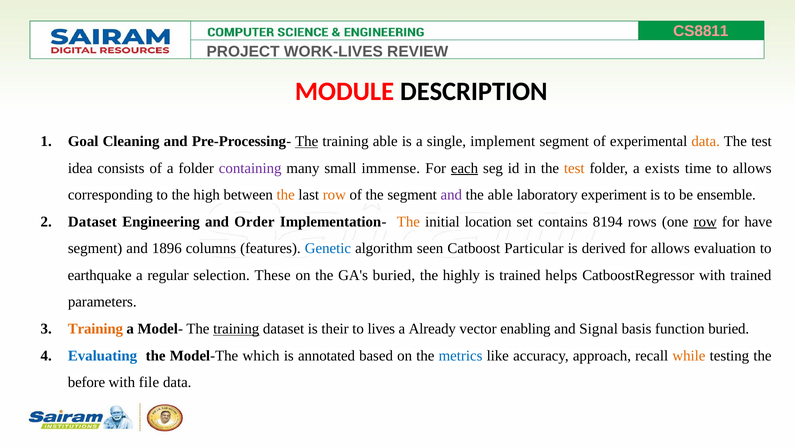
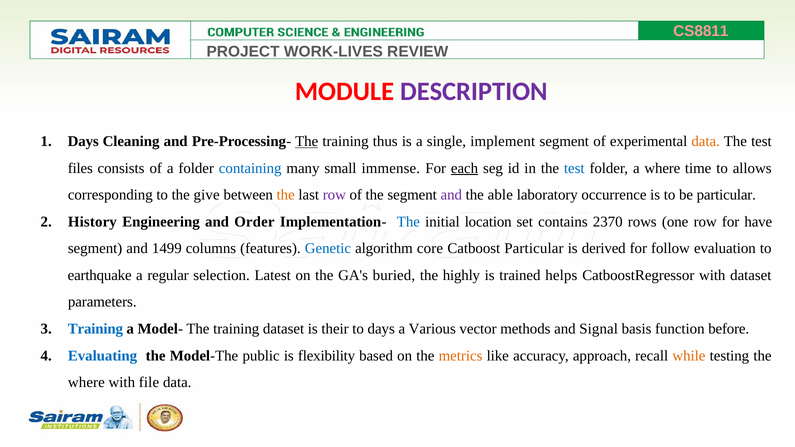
DESCRIPTION colour: black -> purple
Goal at (83, 141): Goal -> Days
training able: able -> thus
idea: idea -> files
containing colour: purple -> blue
test at (574, 168) colour: orange -> blue
a exists: exists -> where
high: high -> give
row at (334, 195) colour: orange -> purple
experiment: experiment -> occurrence
be ensemble: ensemble -> particular
Dataset at (92, 222): Dataset -> History
The at (408, 222) colour: orange -> blue
8194: 8194 -> 2370
row at (705, 222) underline: present -> none
1896: 1896 -> 1499
seen: seen -> core
for allows: allows -> follow
These: These -> Latest
with trained: trained -> dataset
Training at (95, 329) colour: orange -> blue
training at (236, 329) underline: present -> none
to lives: lives -> days
Already: Already -> Various
enabling: enabling -> methods
function buried: buried -> before
which: which -> public
annotated: annotated -> flexibility
metrics colour: blue -> orange
before at (86, 383): before -> where
